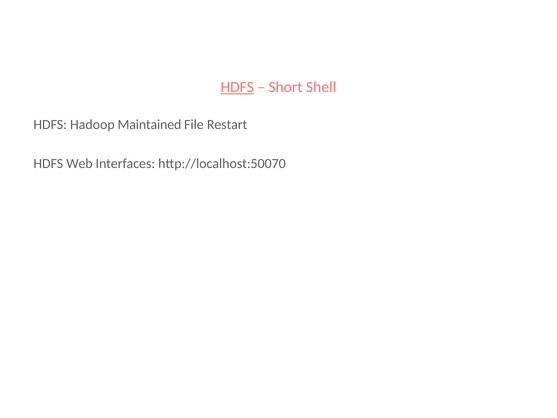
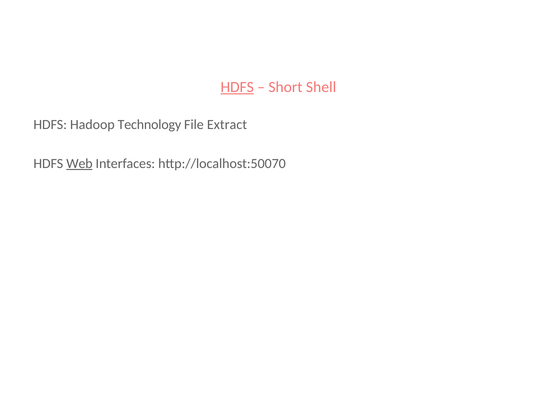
Maintained: Maintained -> Technology
Restart: Restart -> Extract
Web underline: none -> present
